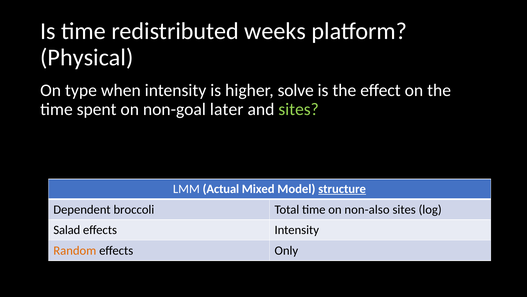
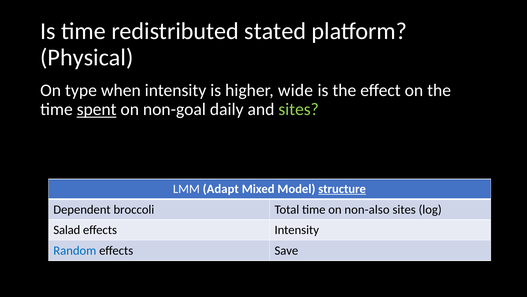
weeks: weeks -> stated
solve: solve -> wide
spent underline: none -> present
later: later -> daily
Actual: Actual -> Adapt
Random colour: orange -> blue
Only: Only -> Save
